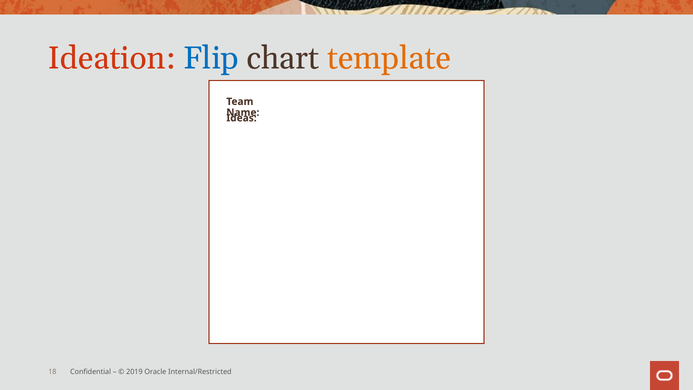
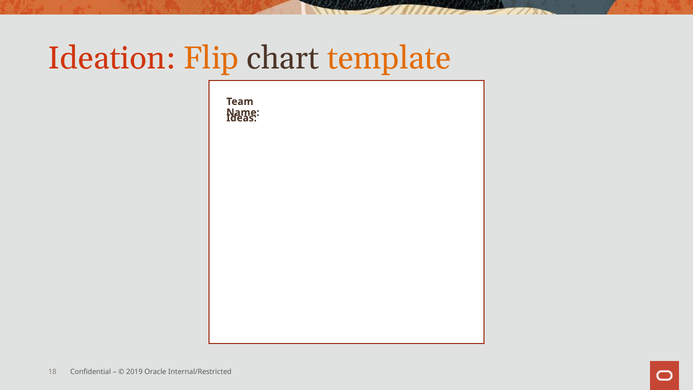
Flip colour: blue -> orange
